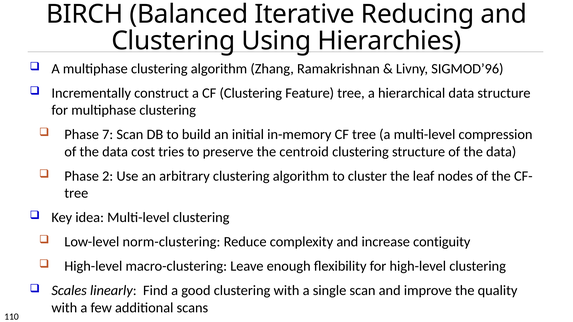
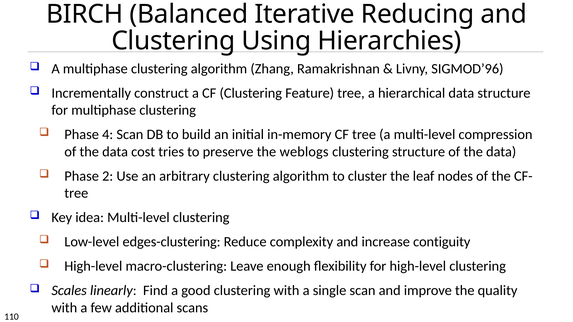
7: 7 -> 4
centroid: centroid -> weblogs
norm-clustering: norm-clustering -> edges-clustering
